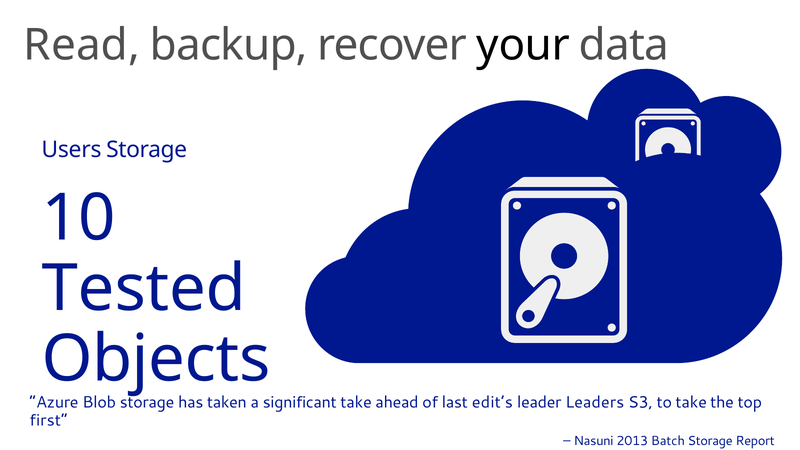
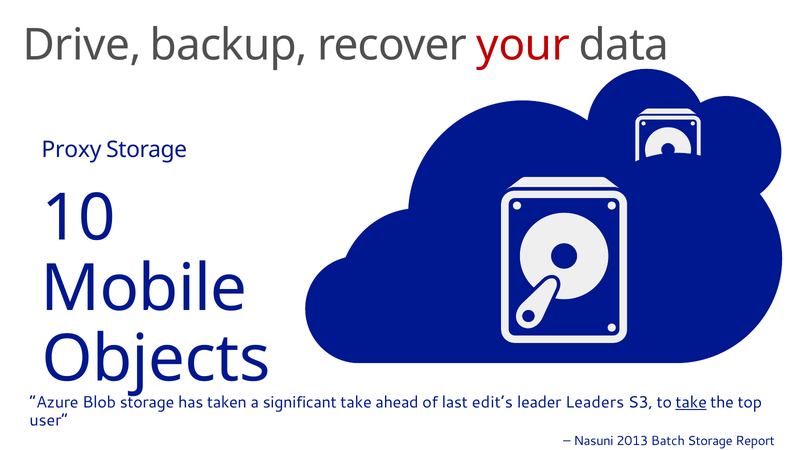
Read: Read -> Drive
your colour: black -> red
Users: Users -> Proxy
Tested: Tested -> Mobile
take at (691, 403) underline: none -> present
first: first -> user
